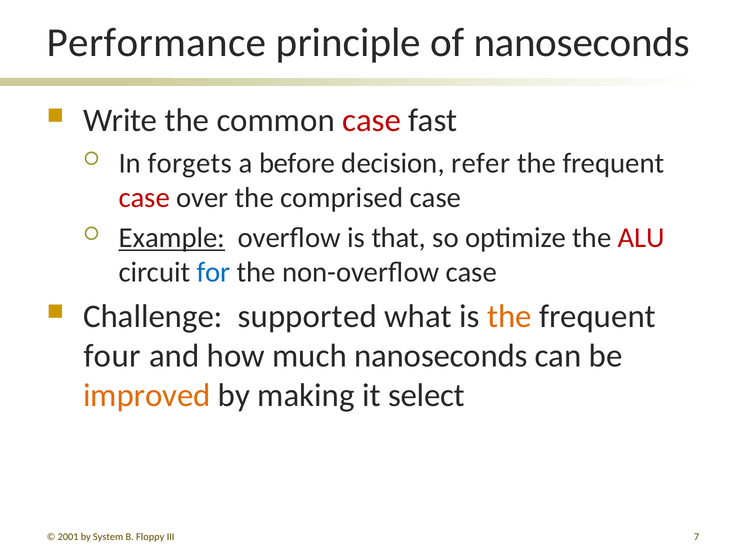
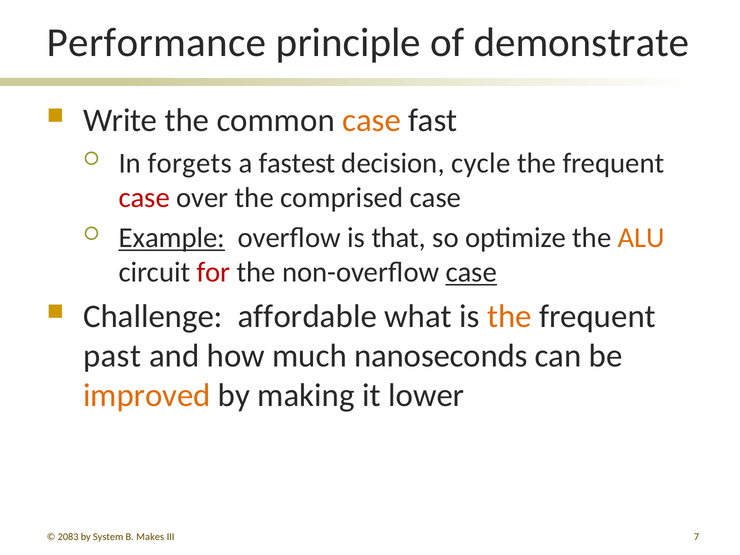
of nanoseconds: nanoseconds -> demonstrate
case at (372, 121) colour: red -> orange
before: before -> fastest
refer: refer -> cycle
ALU colour: red -> orange
for colour: blue -> red
case at (471, 272) underline: none -> present
supported: supported -> affordable
four: four -> past
select: select -> lower
2001: 2001 -> 2083
Floppy: Floppy -> Makes
